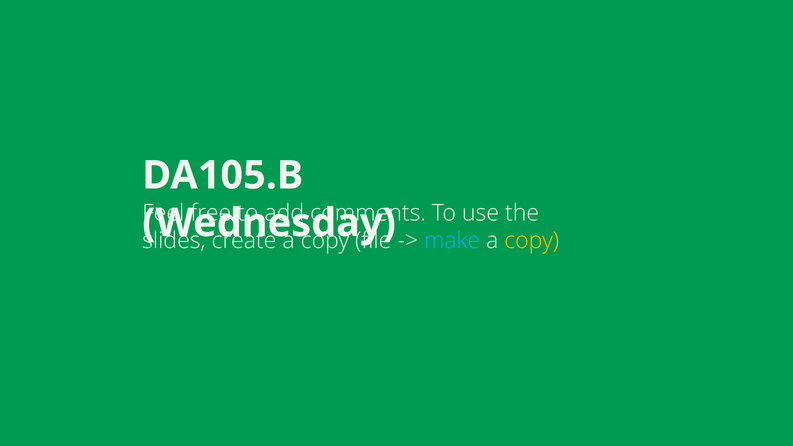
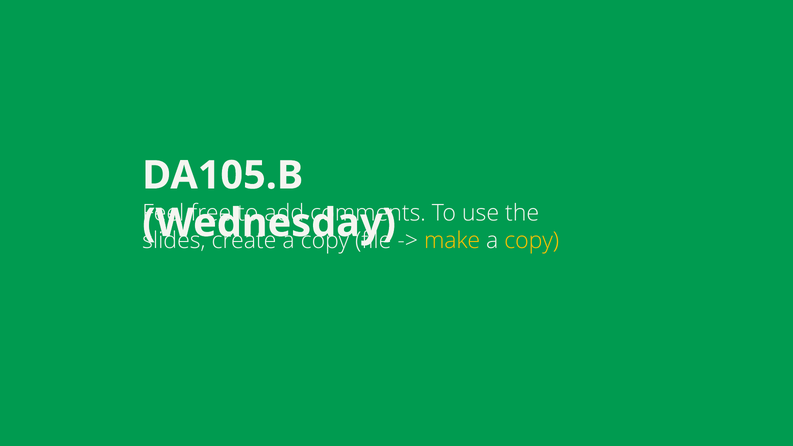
make colour: light blue -> yellow
